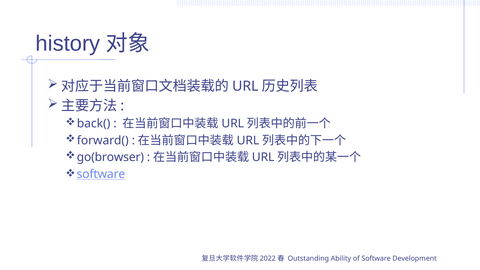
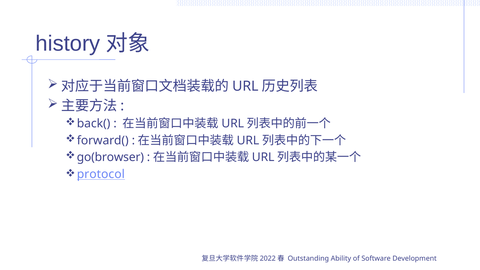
software at (101, 174): software -> protocol
